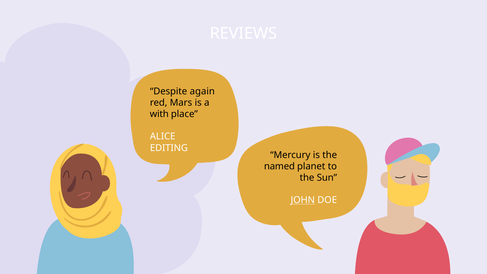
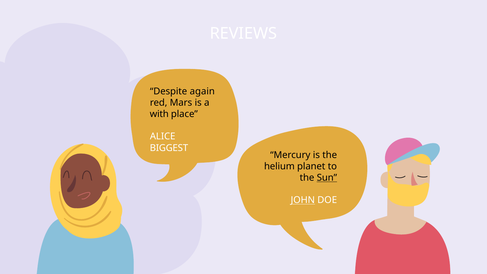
EDITING: EDITING -> BIGGEST
named: named -> helium
Sun underline: none -> present
